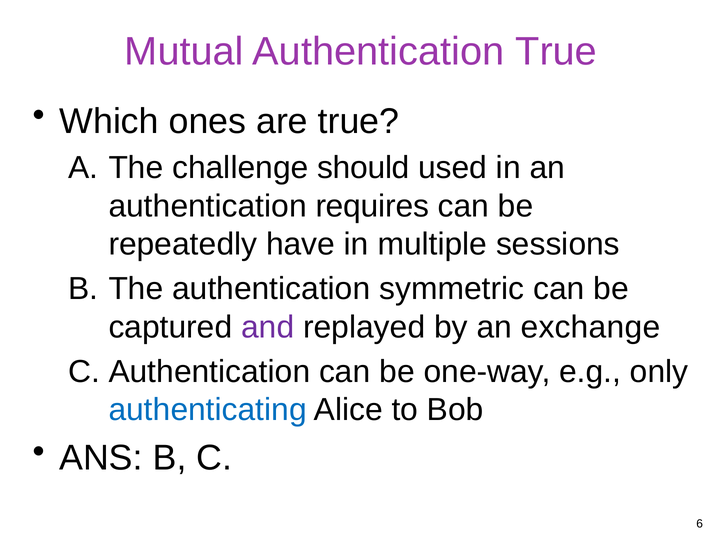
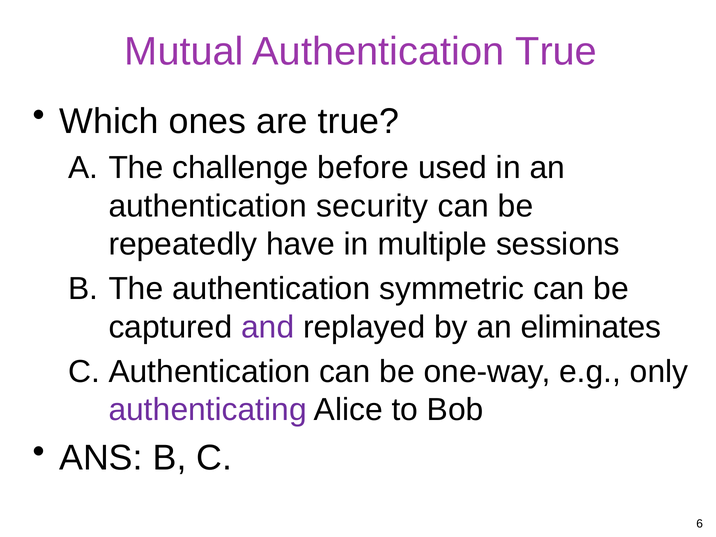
should: should -> before
requires: requires -> security
exchange: exchange -> eliminates
authenticating colour: blue -> purple
